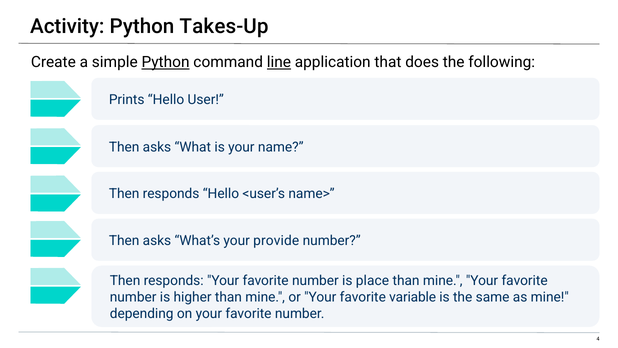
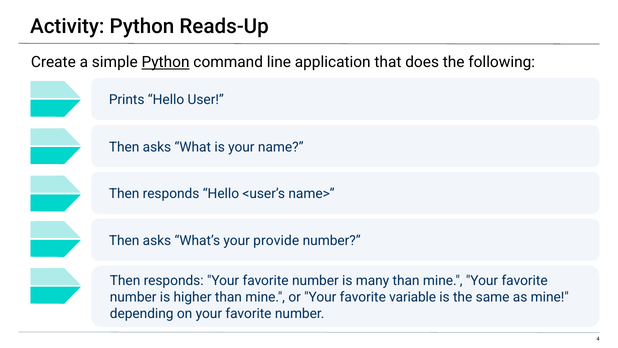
Takes-Up: Takes-Up -> Reads-Up
line underline: present -> none
place: place -> many
